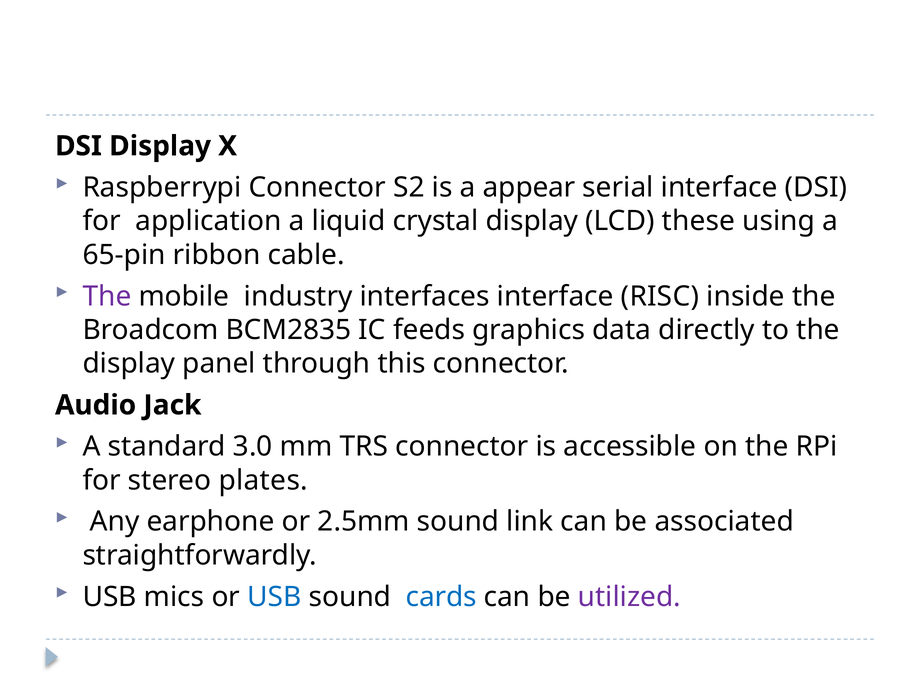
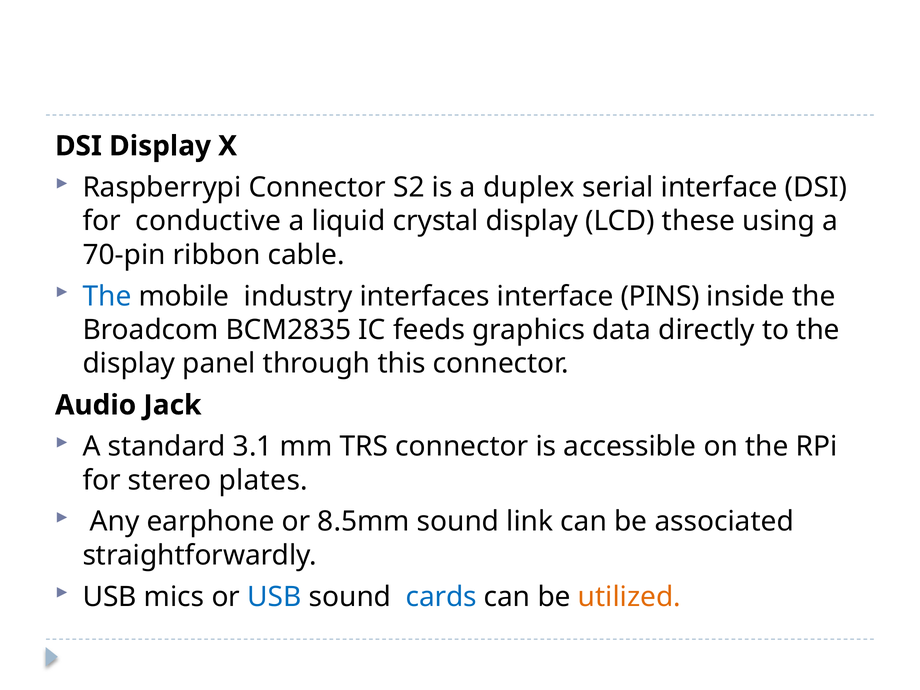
appear: appear -> duplex
application: application -> conductive
65-pin: 65-pin -> 70-pin
The at (107, 296) colour: purple -> blue
RISC: RISC -> PINS
3.0: 3.0 -> 3.1
2.5mm: 2.5mm -> 8.5mm
utilized colour: purple -> orange
